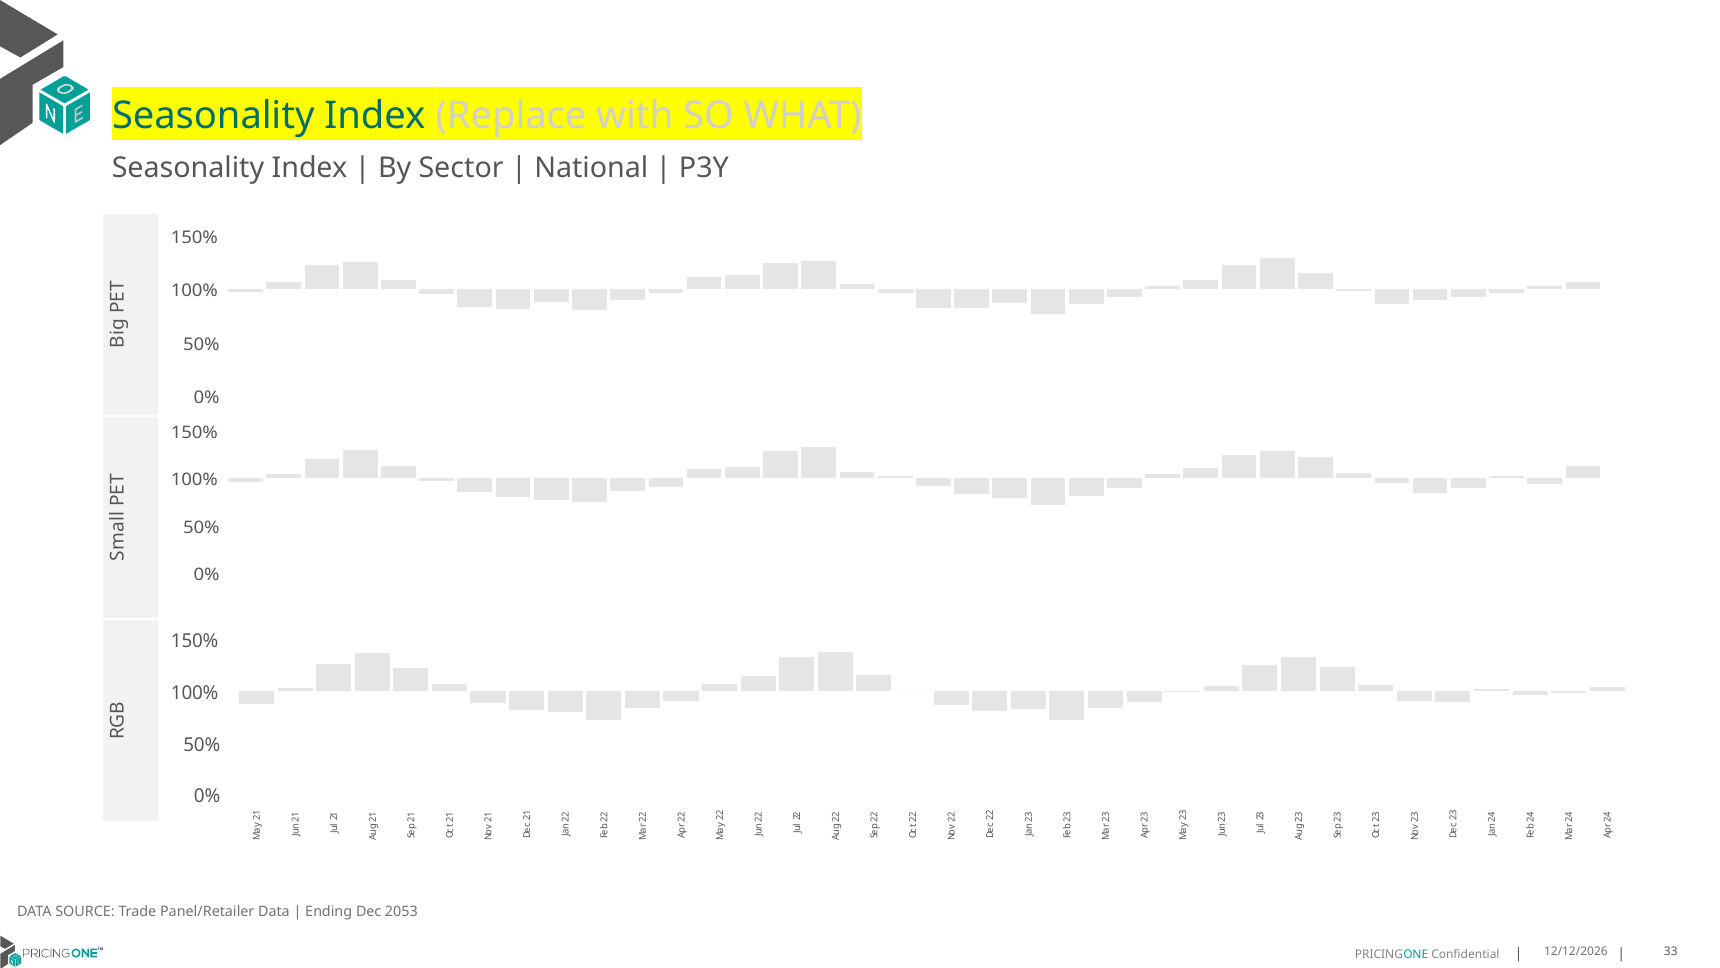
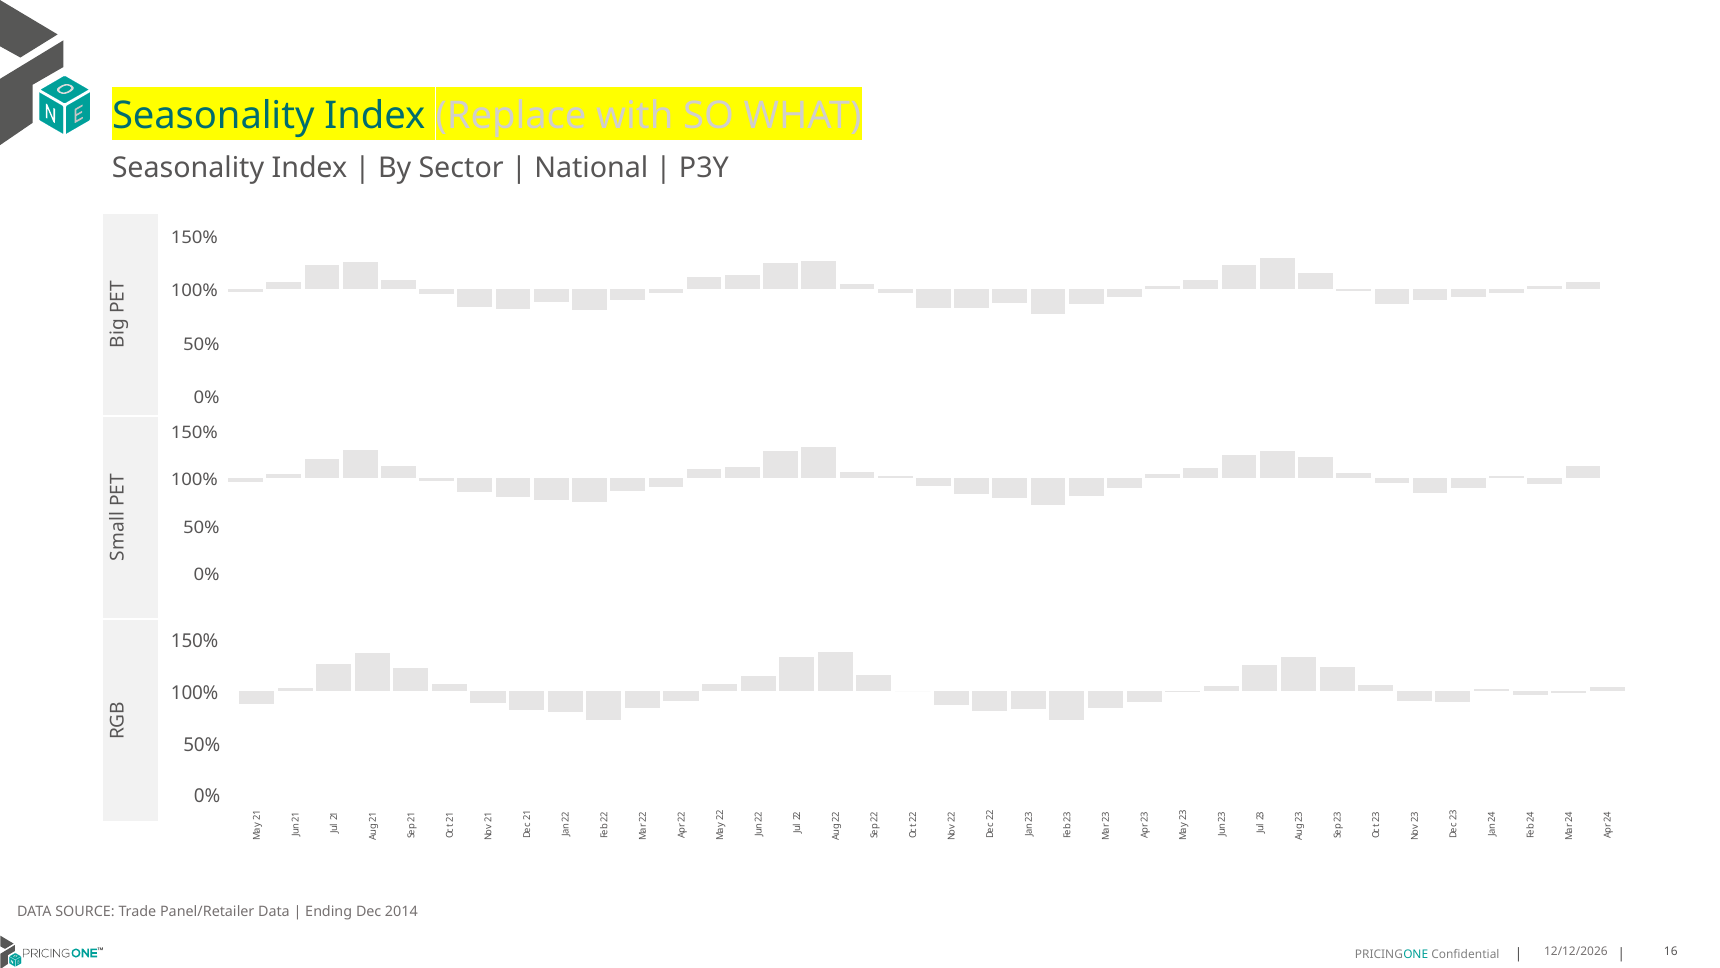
2053: 2053 -> 2014
33: 33 -> 16
